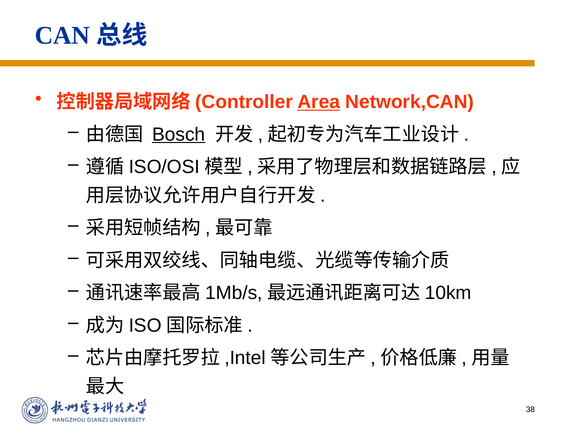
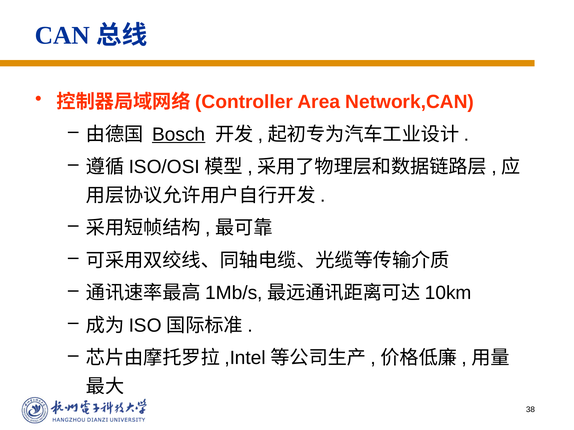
Area underline: present -> none
